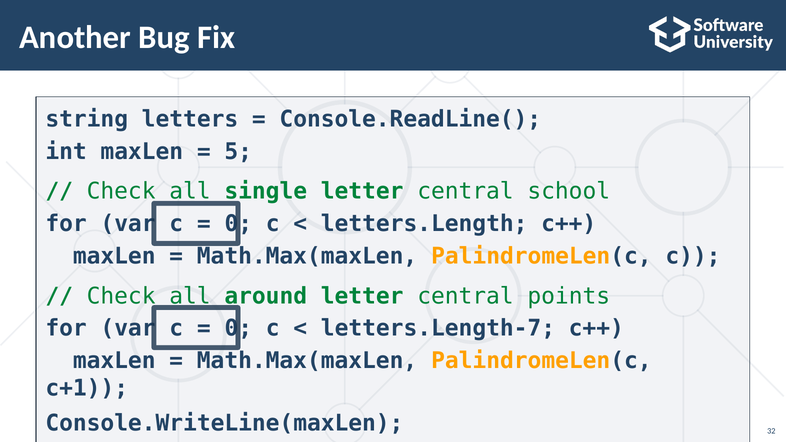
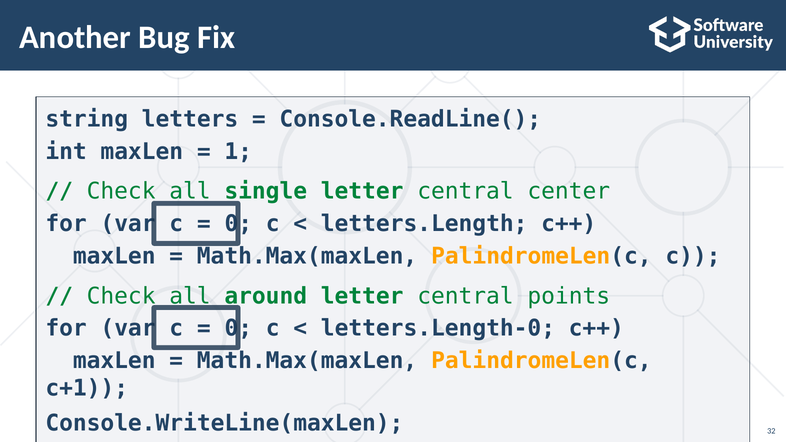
5: 5 -> 1
school: school -> center
letters.Length-7: letters.Length-7 -> letters.Length-0
